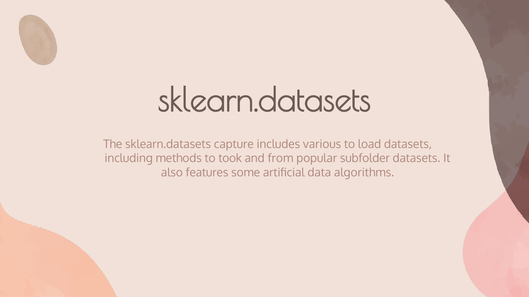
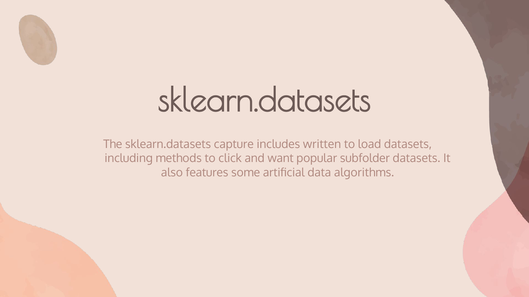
various: various -> written
took: took -> click
from: from -> want
